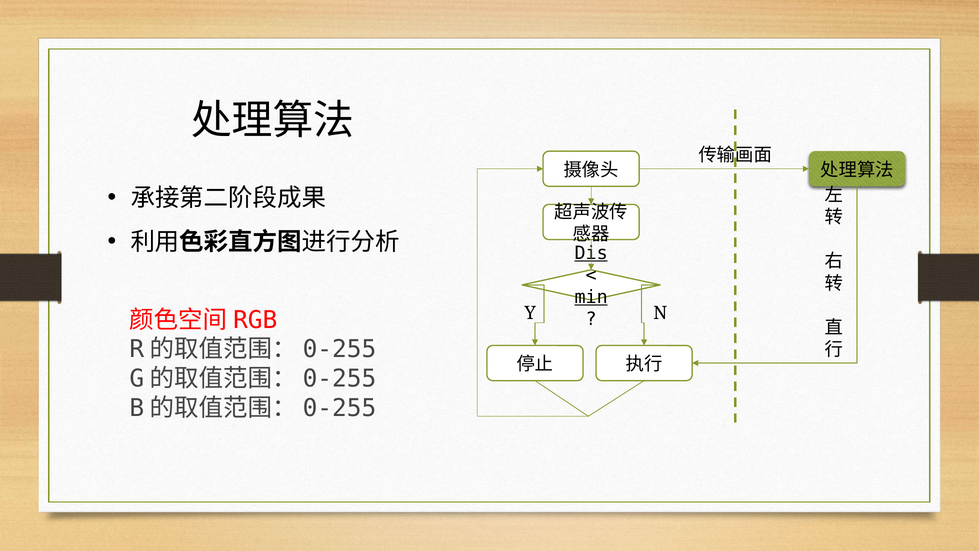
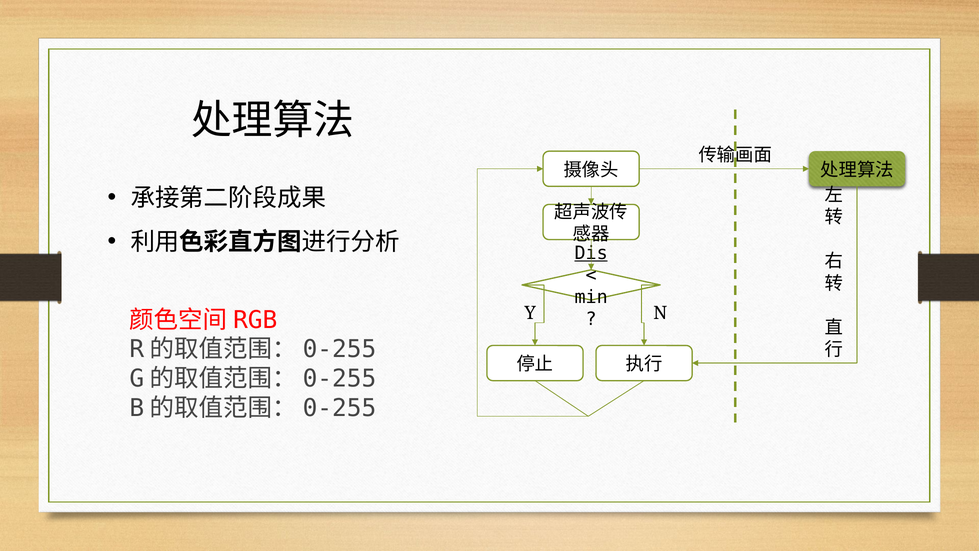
min underline: present -> none
